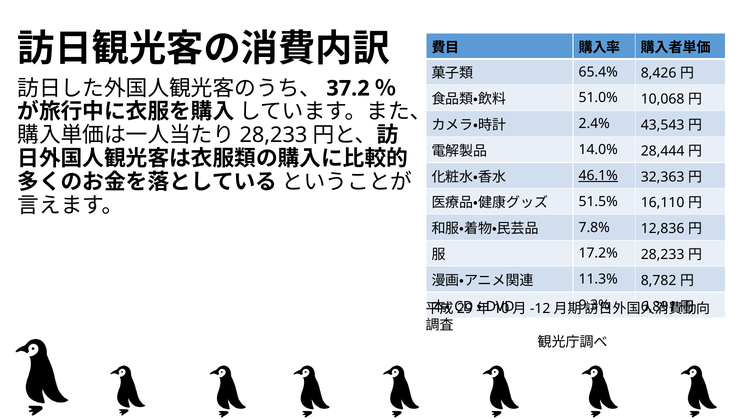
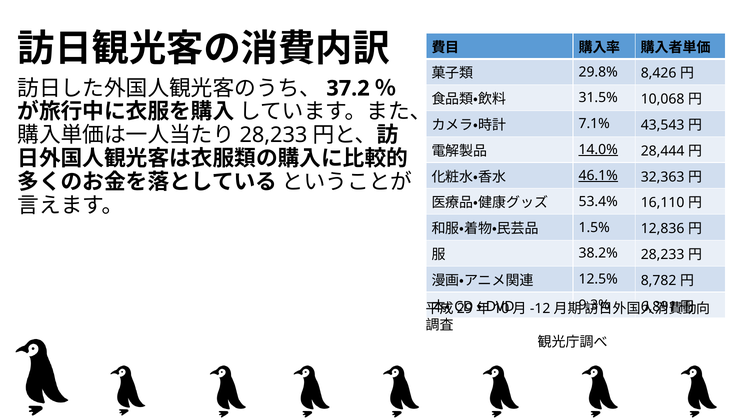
65.4%: 65.4% -> 29.8%
51.0%: 51.0% -> 31.5%
2.4%: 2.4% -> 7.1%
14.0% underline: none -> present
51.5%: 51.5% -> 53.4%
7.8%: 7.8% -> 1.5%
17.2%: 17.2% -> 38.2%
11.3%: 11.3% -> 12.5%
